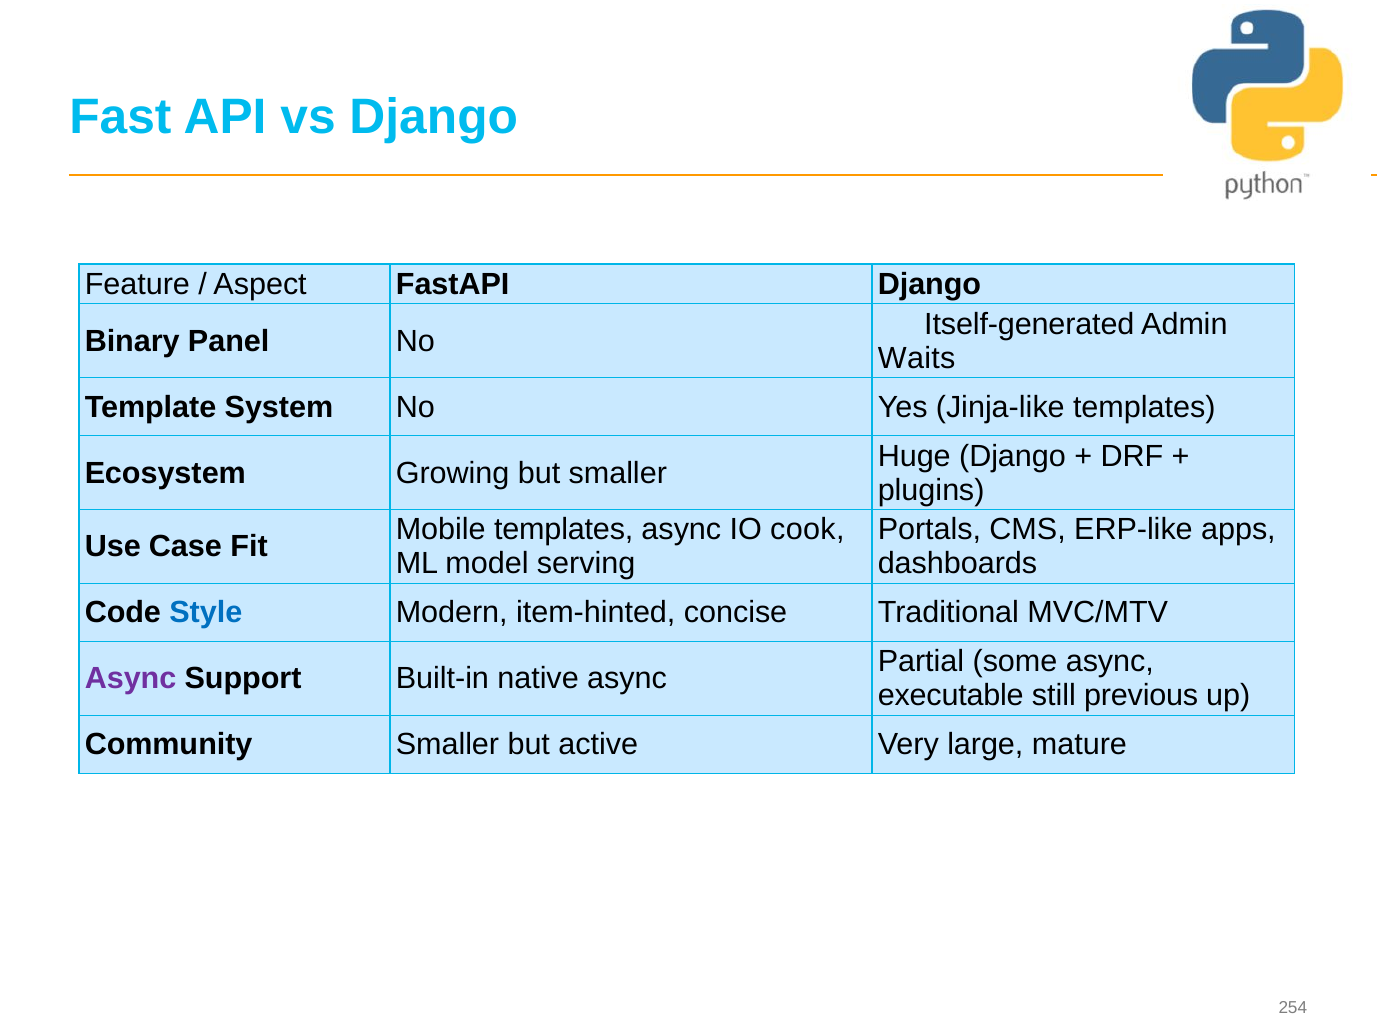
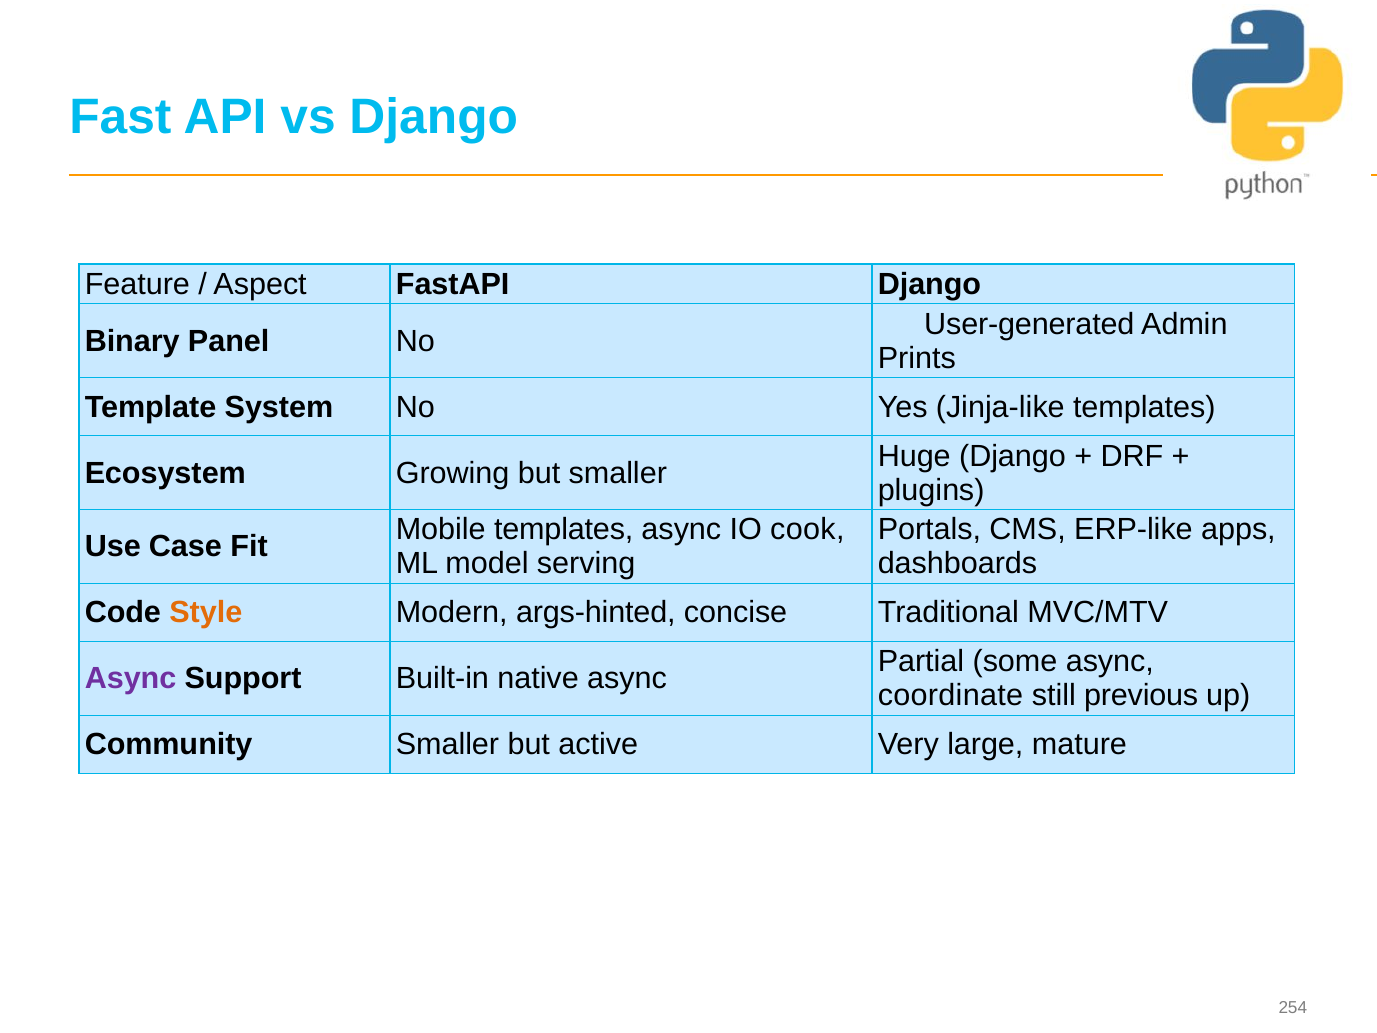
Itself-generated: Itself-generated -> User-generated
Waits: Waits -> Prints
Style colour: blue -> orange
item-hinted: item-hinted -> args-hinted
executable: executable -> coordinate
